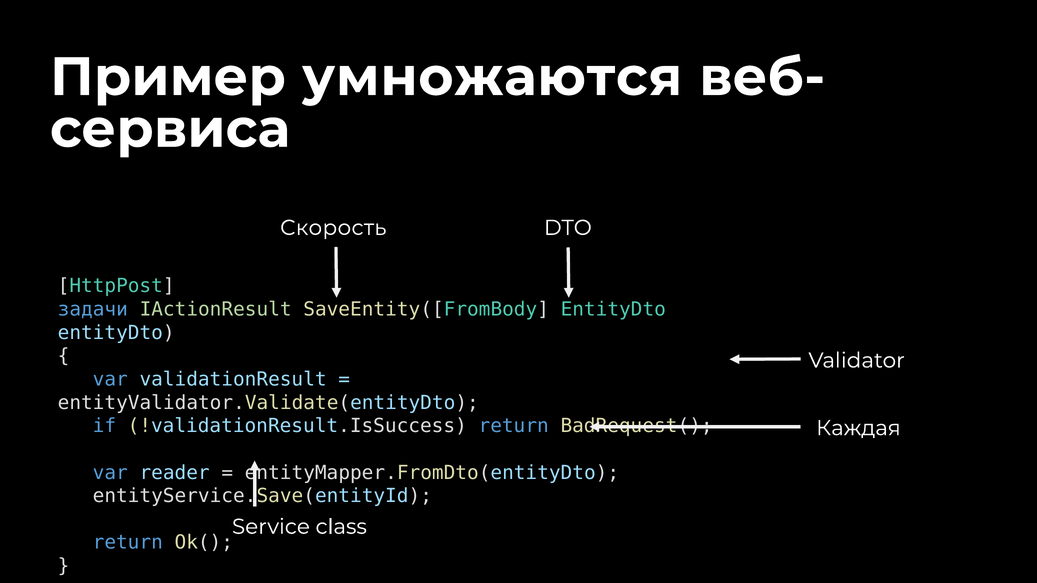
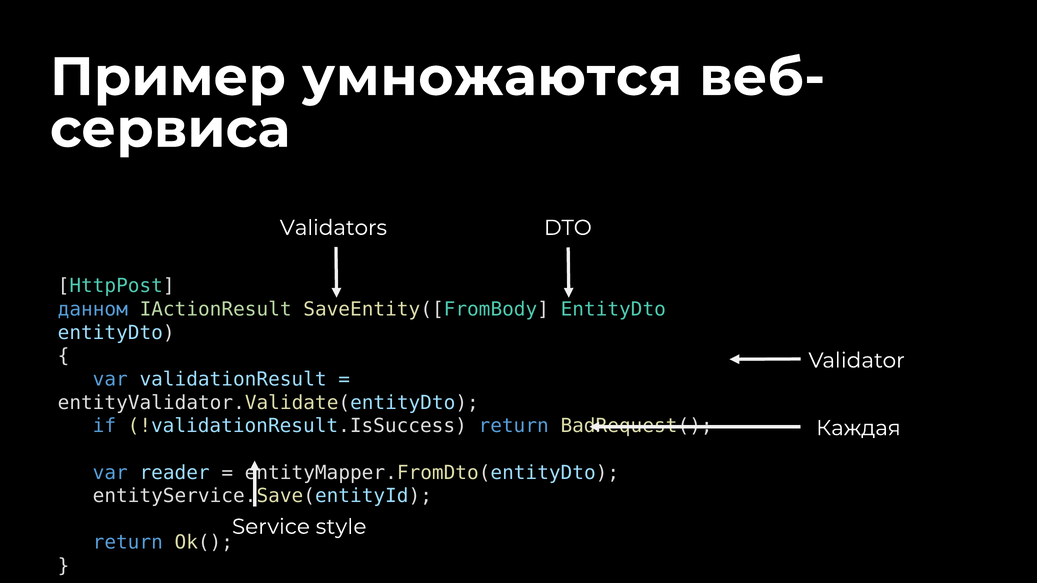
Скорость: Скорость -> Validators
задачи: задачи -> данном
class: class -> style
